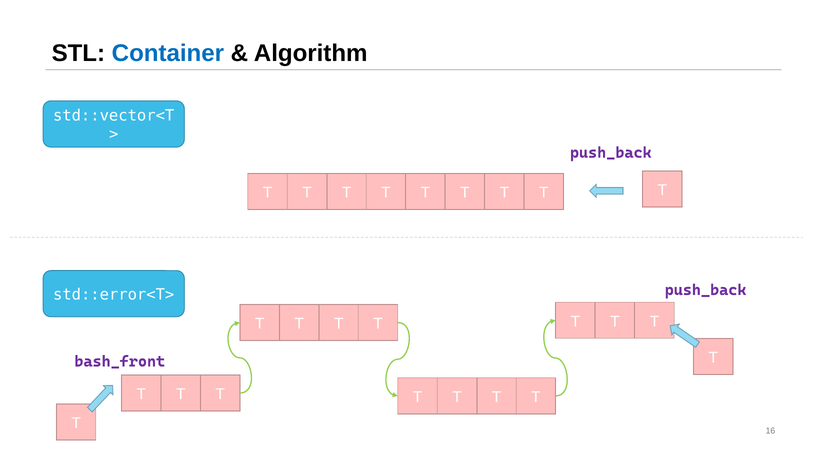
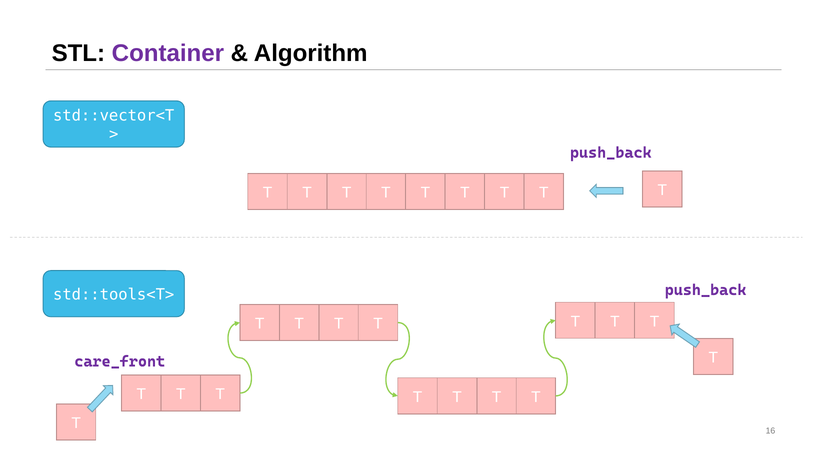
Container colour: blue -> purple
std::error<T>: std::error<T> -> std::tools<T>
bash_front: bash_front -> care_front
